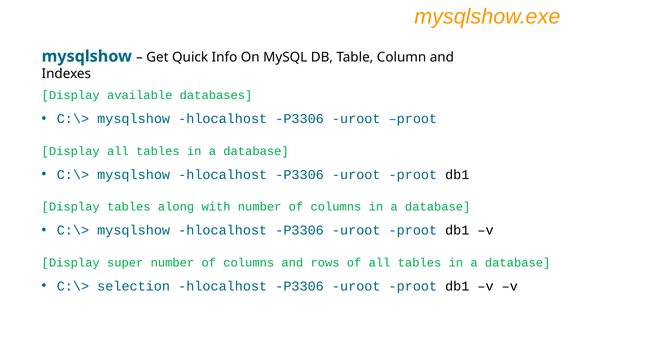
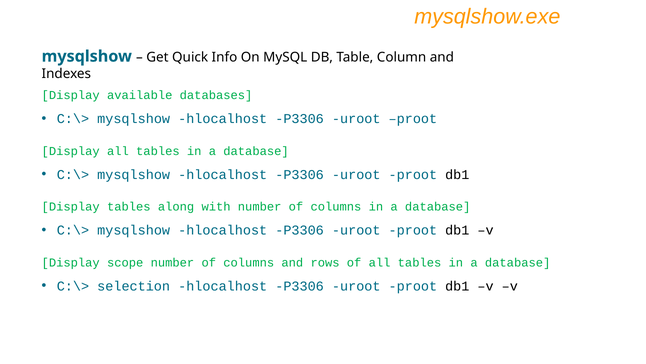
super: super -> scope
